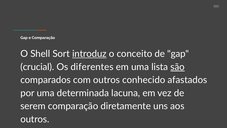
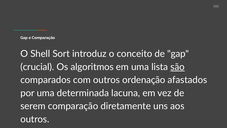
introduz underline: present -> none
diferentes: diferentes -> algoritmos
conhecido: conhecido -> ordenação
